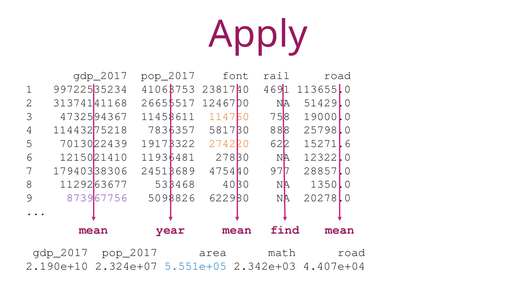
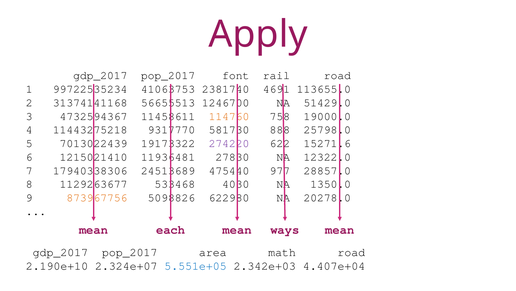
26655517: 26655517 -> 56655513
7836357: 7836357 -> 9317770
274220 colour: orange -> purple
873967756 colour: purple -> orange
year: year -> each
find: find -> ways
